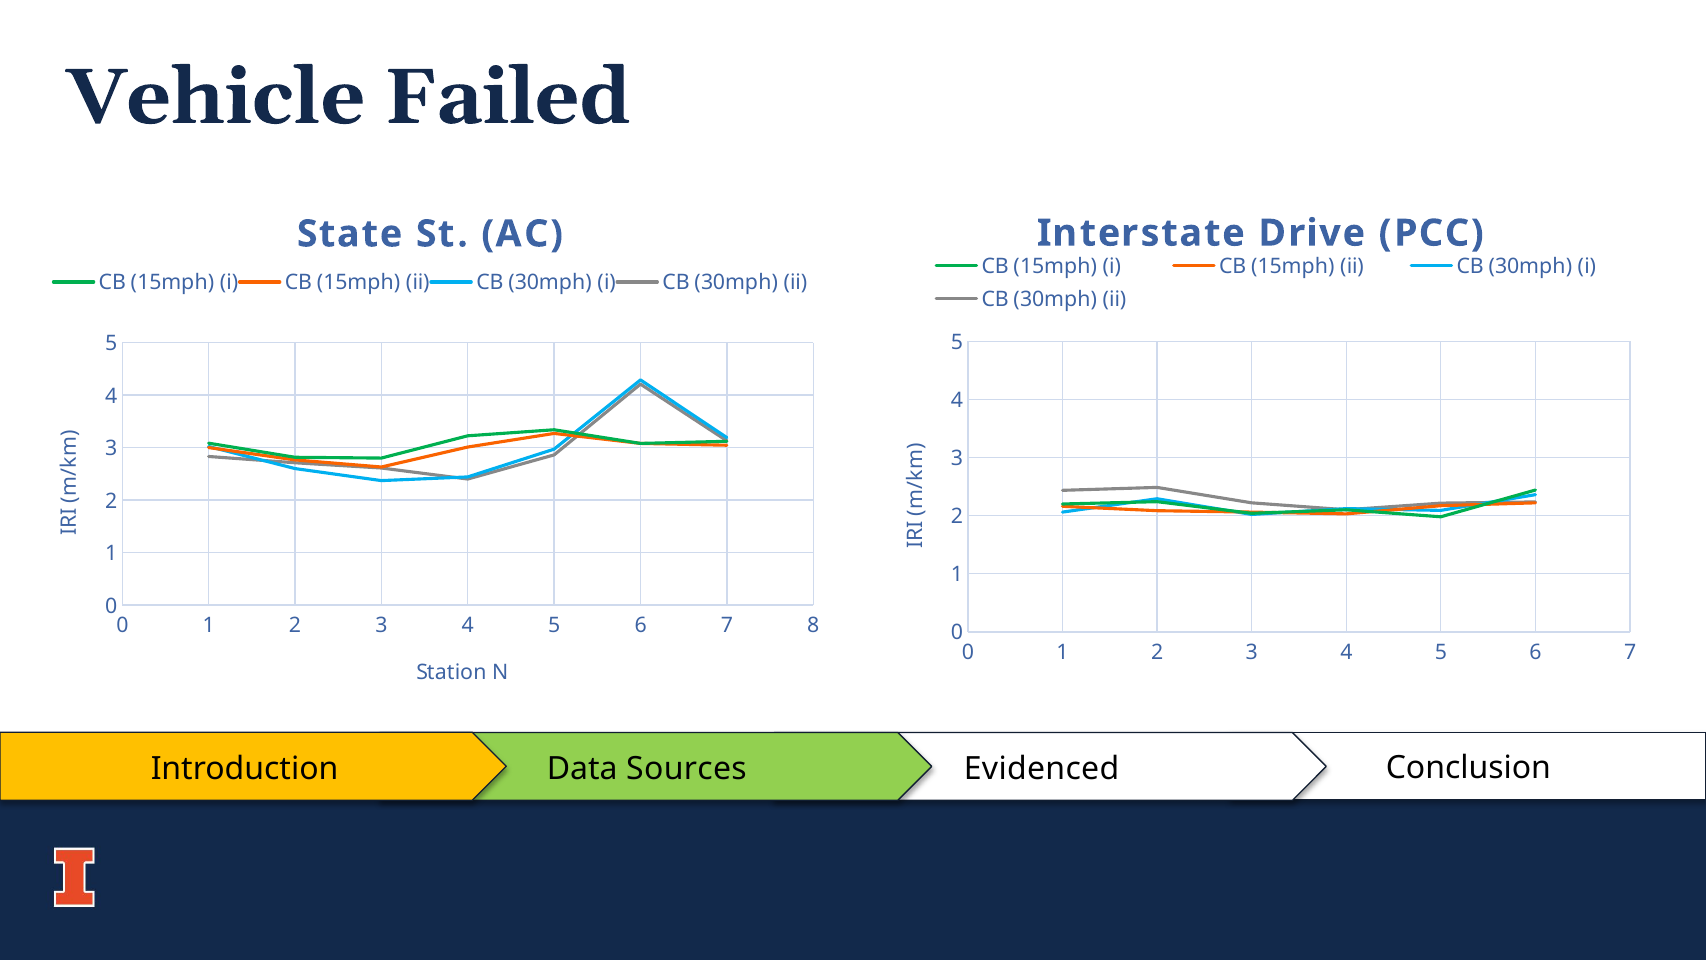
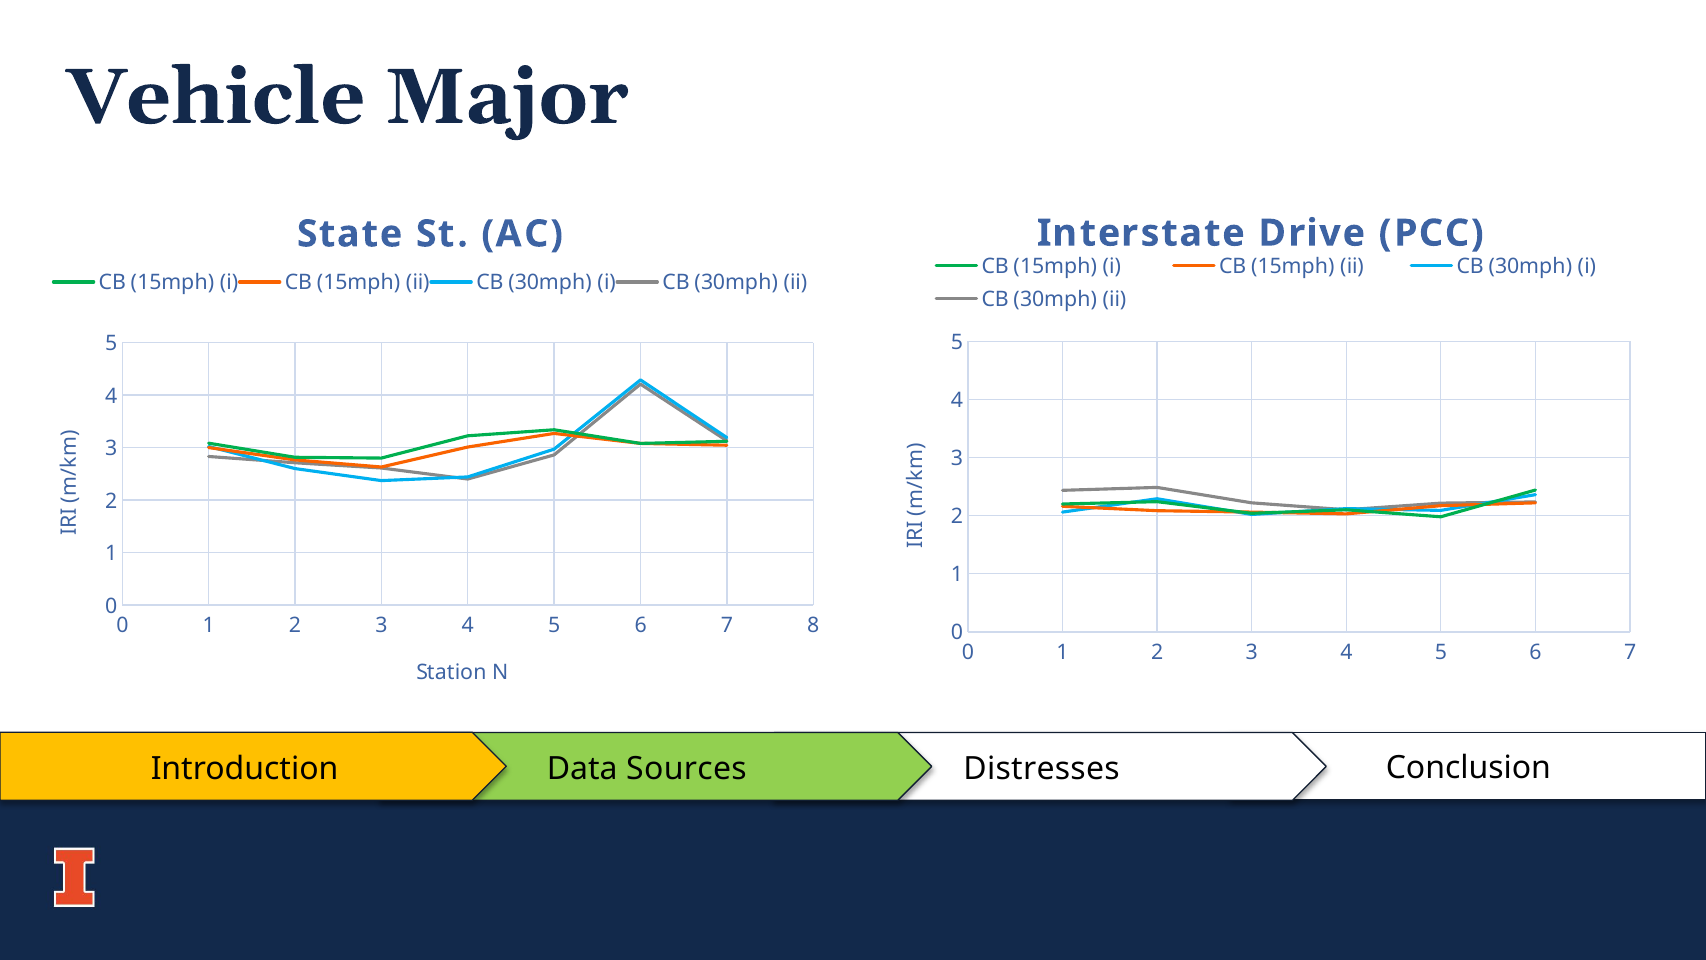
Failed: Failed -> Major
Evidenced: Evidenced -> Distresses
